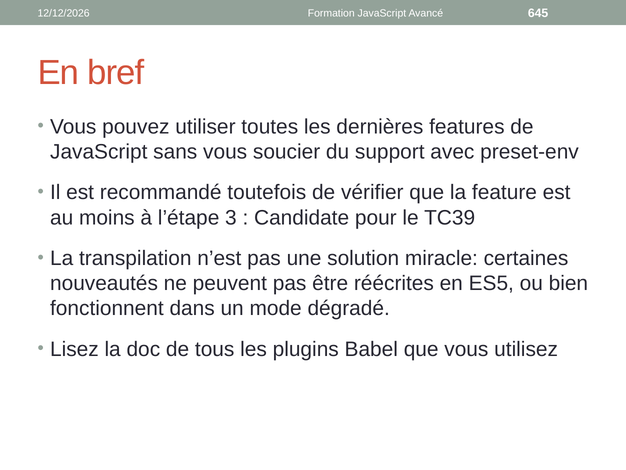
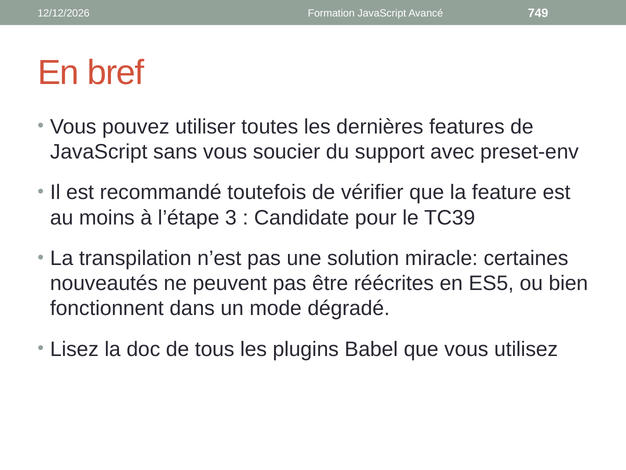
645: 645 -> 749
